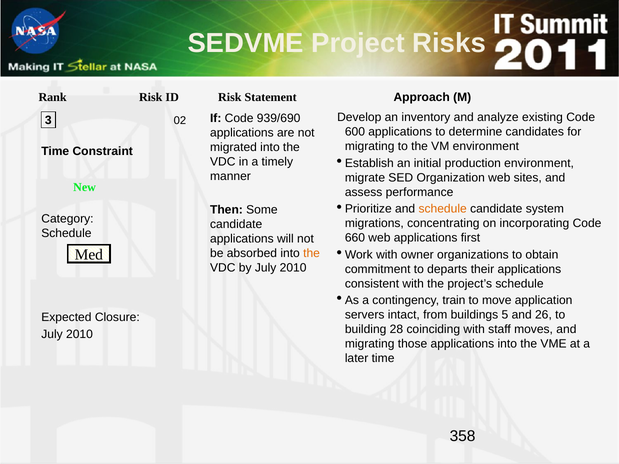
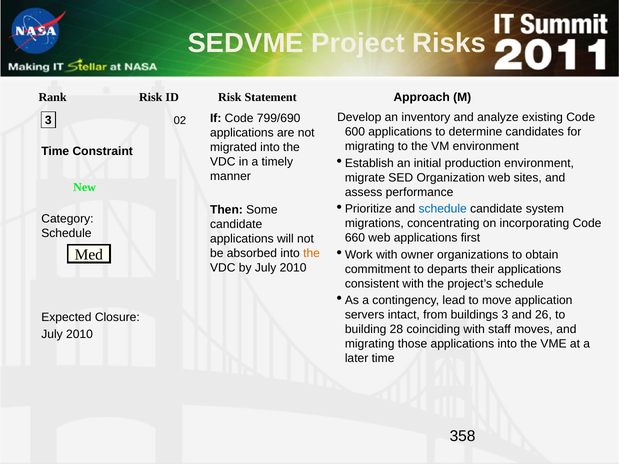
939/690: 939/690 -> 799/690
schedule at (443, 209) colour: orange -> blue
train: train -> lead
buildings 5: 5 -> 3
